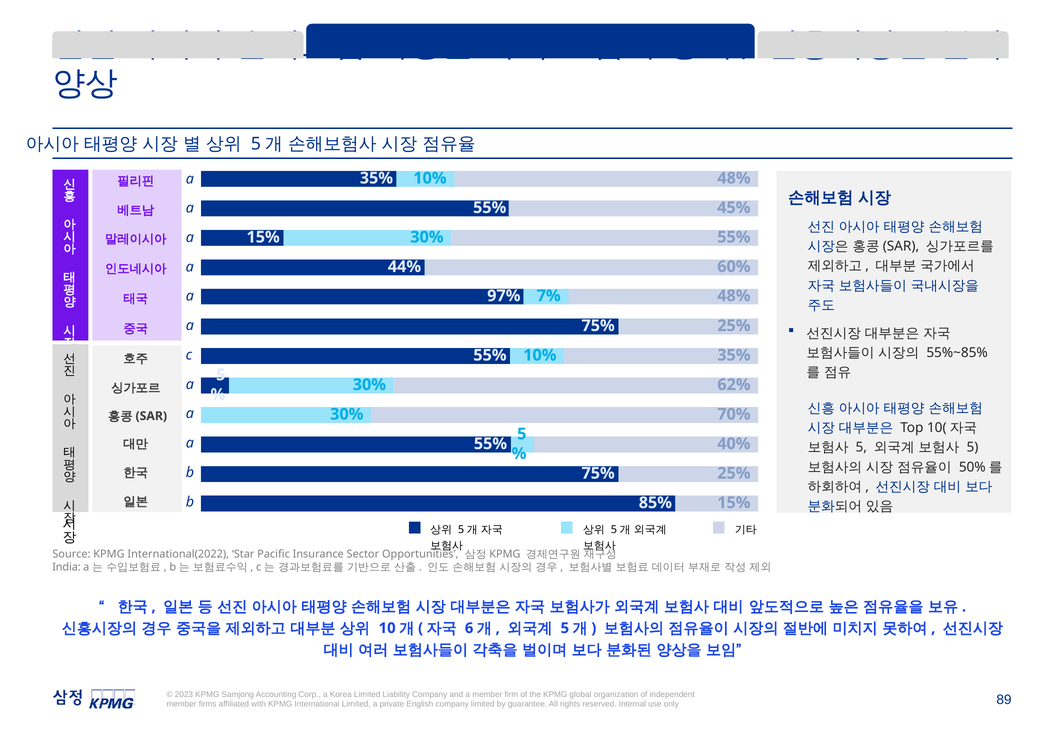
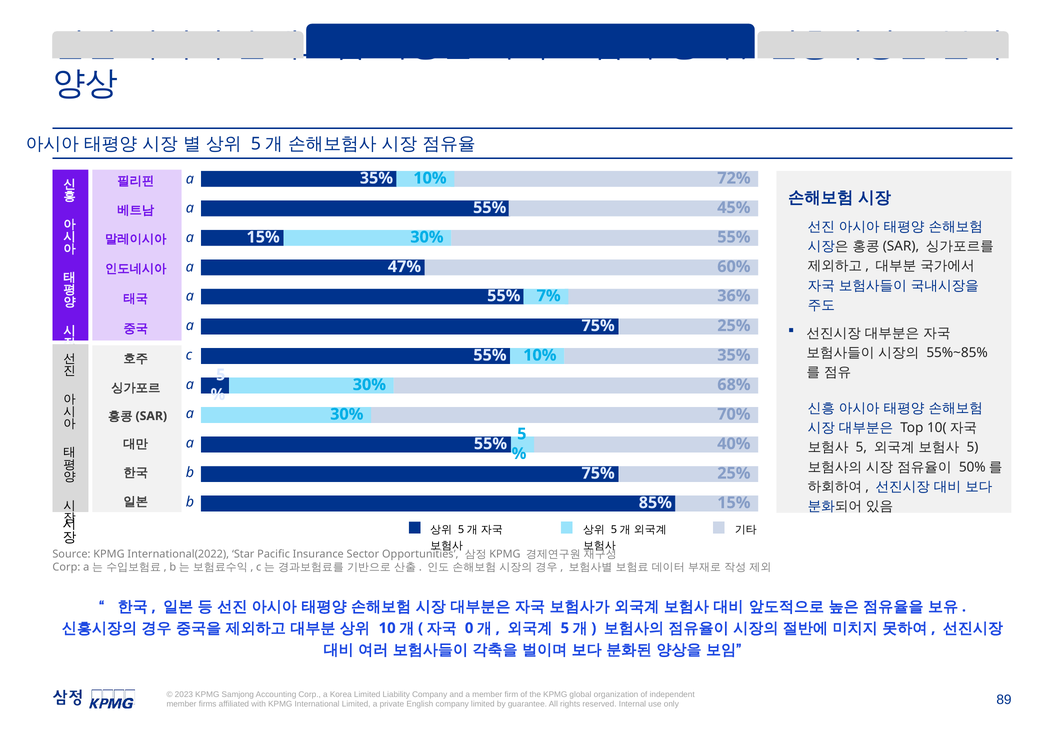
35% 48%: 48% -> 72%
44%: 44% -> 47%
97% at (504, 296): 97% -> 55%
48% at (734, 296): 48% -> 36%
62%: 62% -> 68%
India at (66, 567): India -> Corp
6: 6 -> 0
